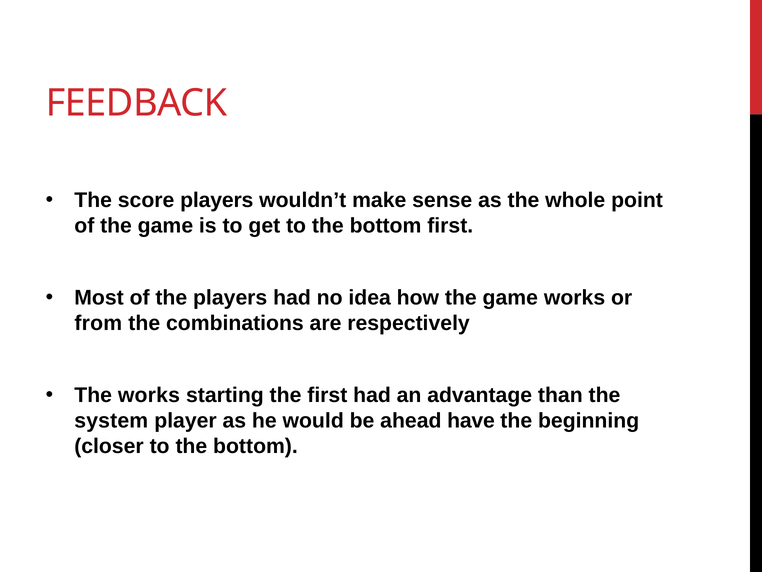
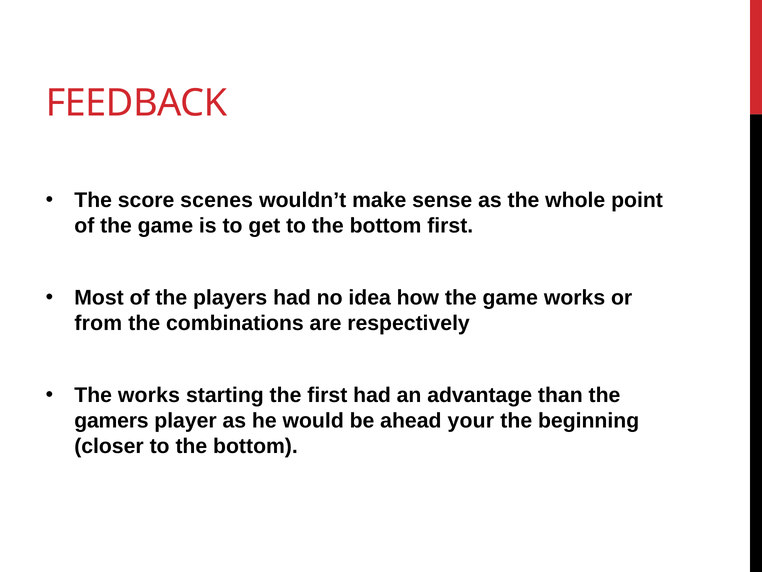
score players: players -> scenes
system: system -> gamers
have: have -> your
